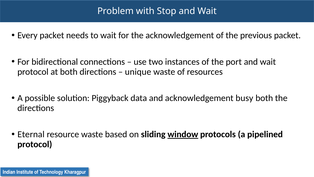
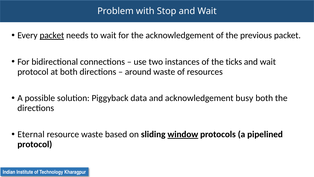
packet at (52, 35) underline: none -> present
port: port -> ticks
unique: unique -> around
